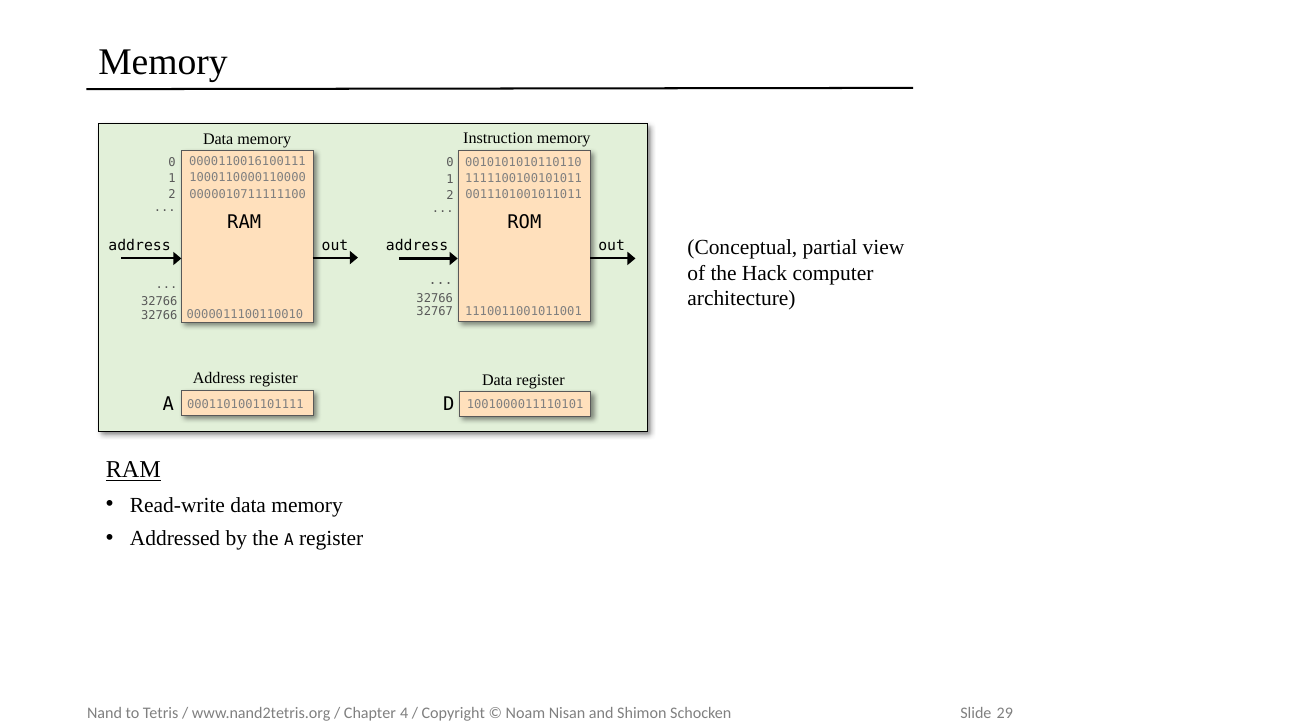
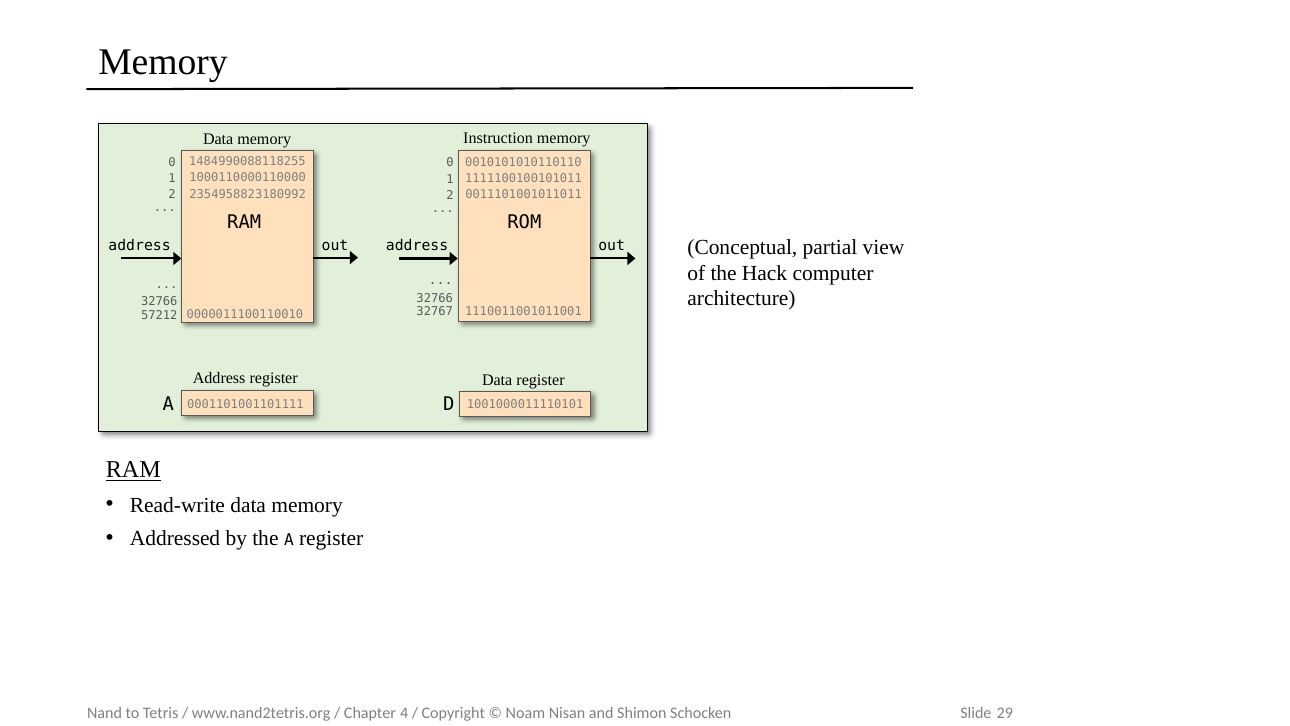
0000110016100111: 0000110016100111 -> 1484990088118255
0000010711111100: 0000010711111100 -> 2354958823180992
32766 at (159, 315): 32766 -> 57212
